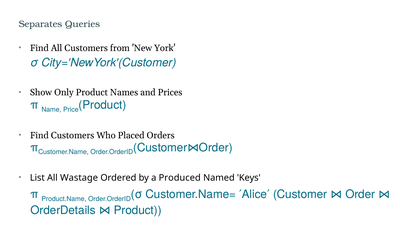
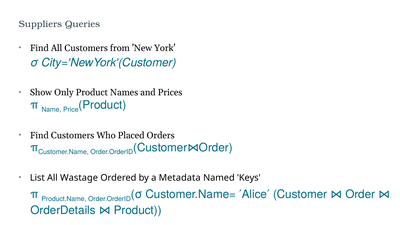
Separates: Separates -> Suppliers
Produced: Produced -> Metadata
